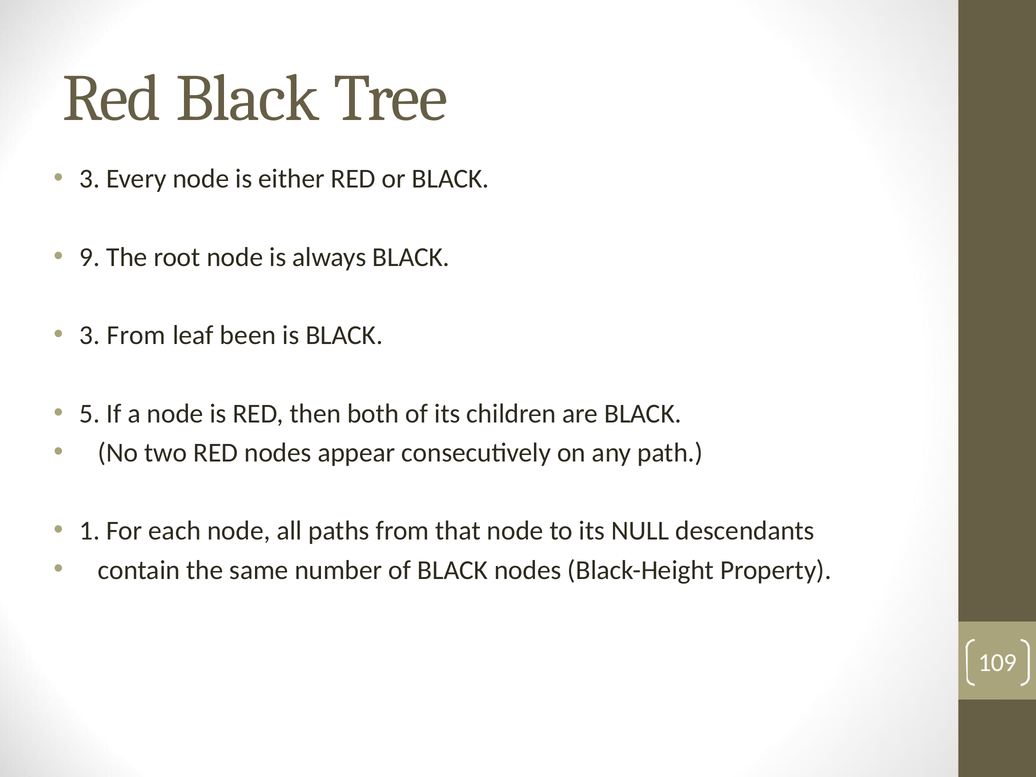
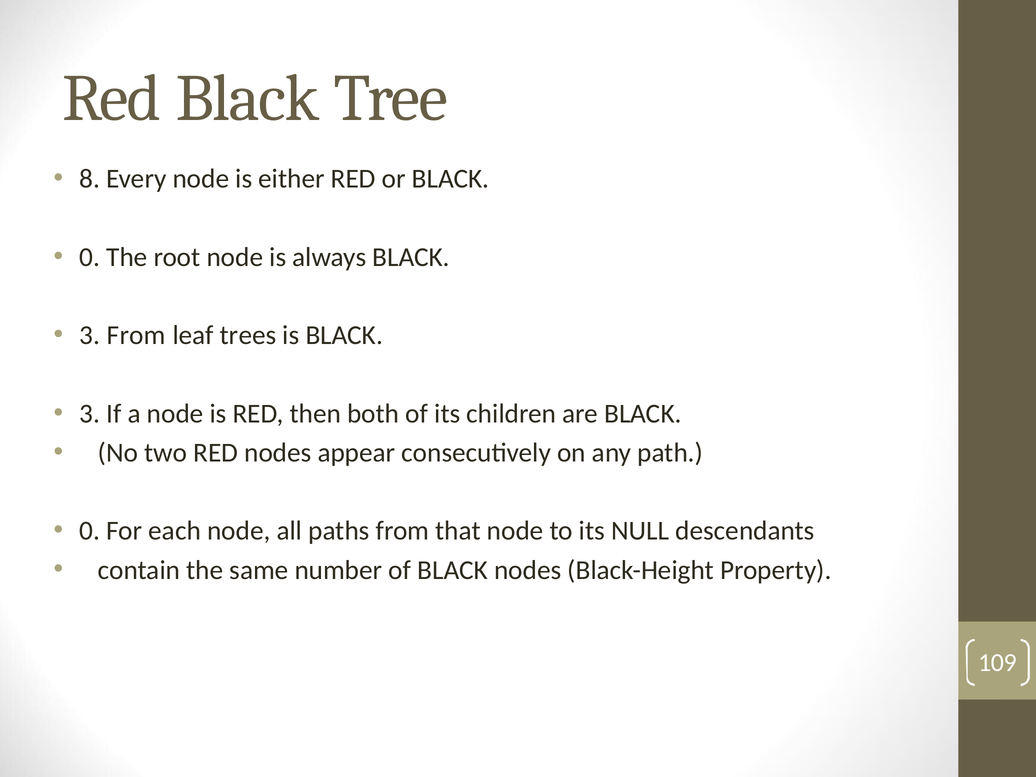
3 at (90, 179): 3 -> 8
9 at (90, 257): 9 -> 0
been: been -> trees
5 at (90, 414): 5 -> 3
1 at (90, 531): 1 -> 0
